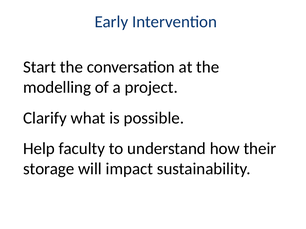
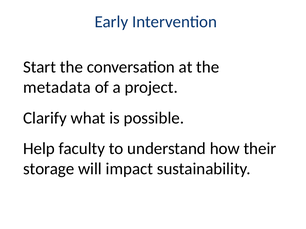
modelling: modelling -> metadata
